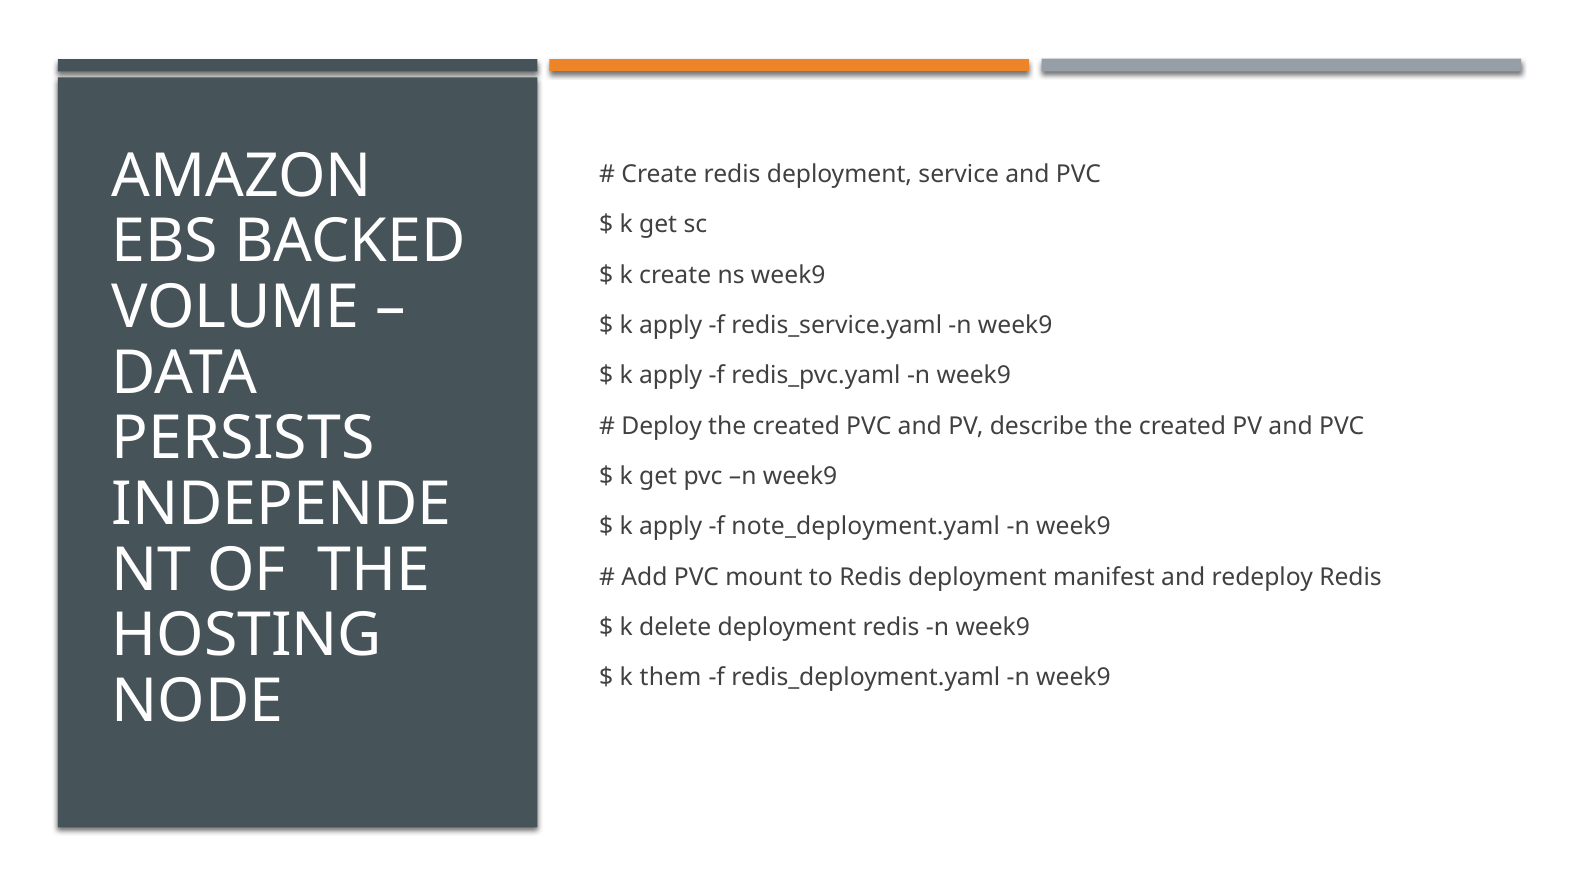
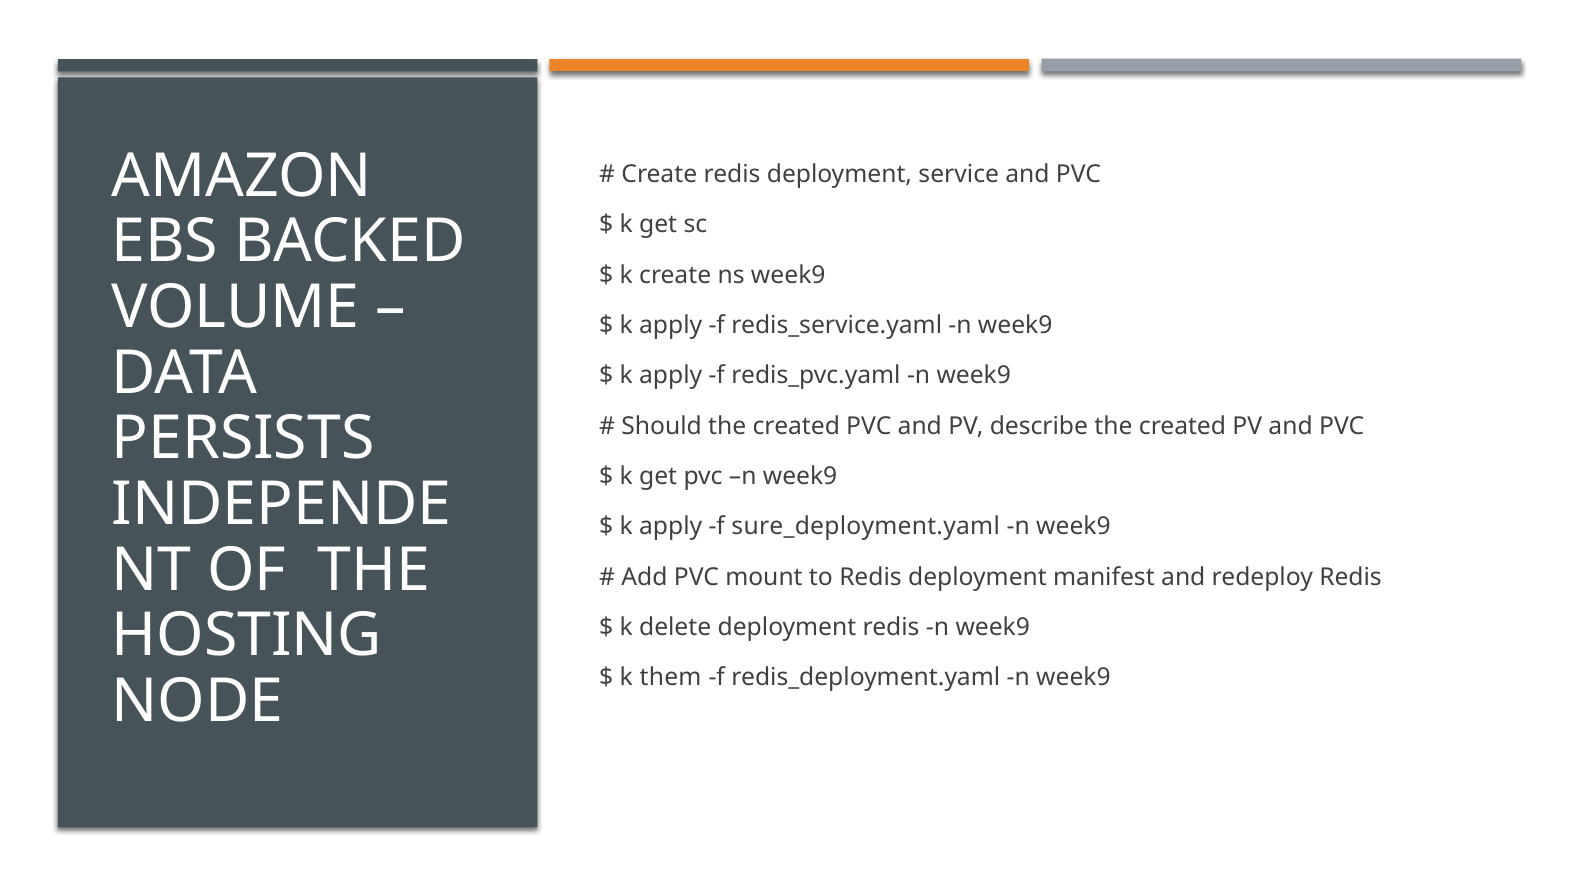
Deploy: Deploy -> Should
note_deployment.yaml: note_deployment.yaml -> sure_deployment.yaml
